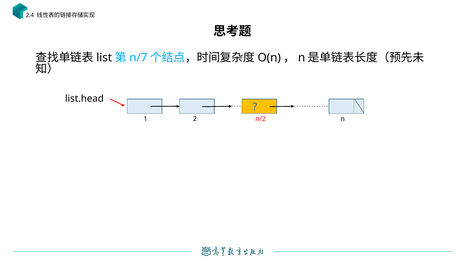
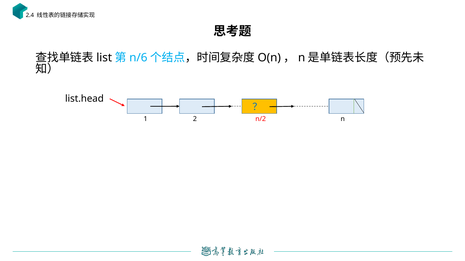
n/7: n/7 -> n/6
